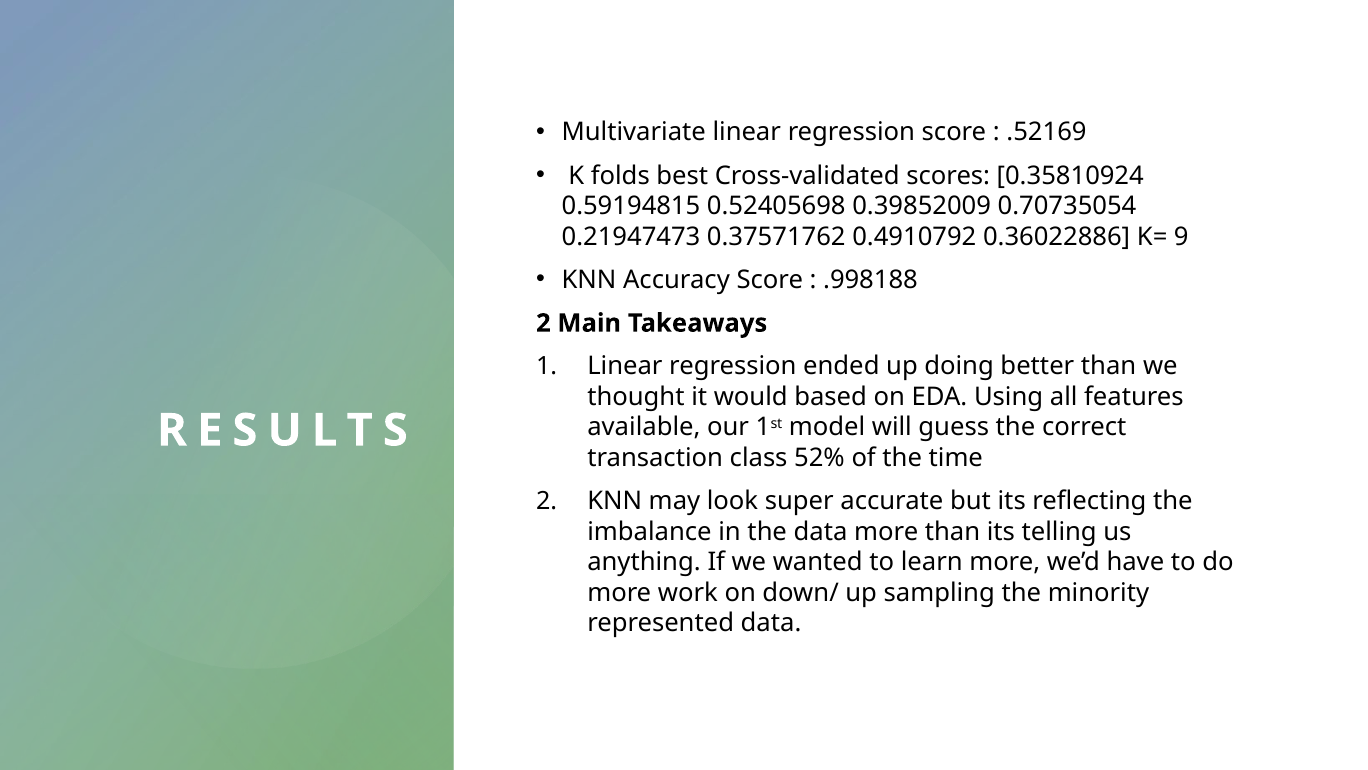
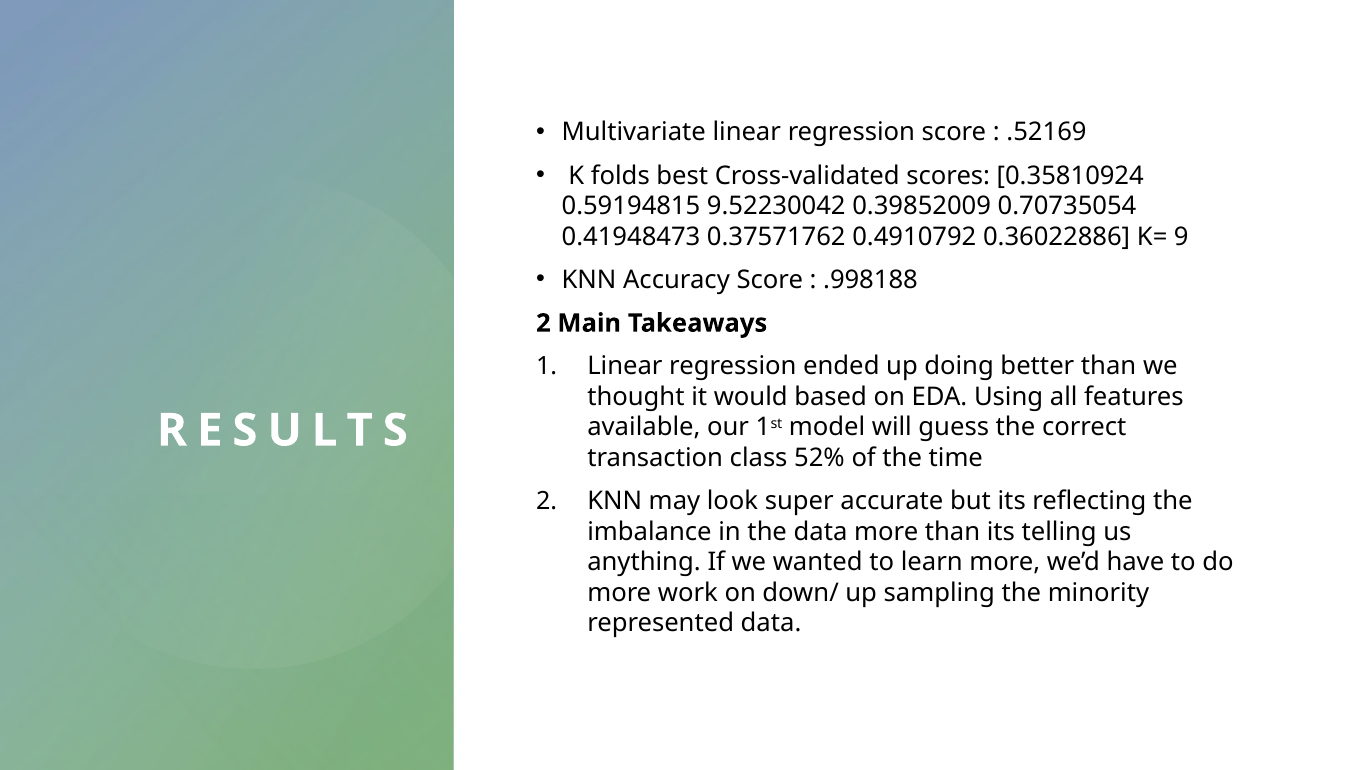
0.52405698: 0.52405698 -> 9.52230042
0.21947473: 0.21947473 -> 0.41948473
